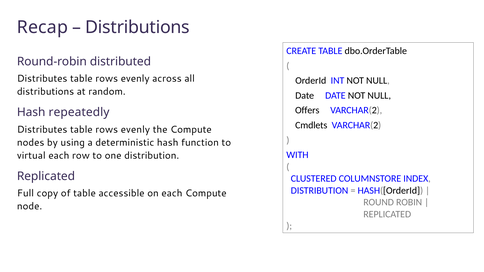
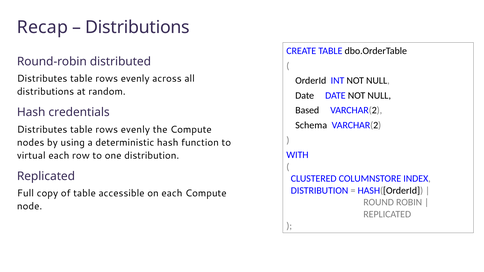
Offers: Offers -> Based
repeatedly: repeatedly -> credentials
Cmdlets: Cmdlets -> Schema
